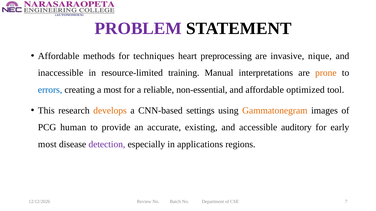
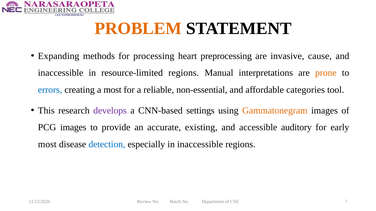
PROBLEM colour: purple -> orange
Affordable at (59, 56): Affordable -> Expanding
techniques: techniques -> processing
nique: nique -> cause
resource-limited training: training -> regions
optimized: optimized -> categories
develops colour: orange -> purple
PCG human: human -> images
detection colour: purple -> blue
in applications: applications -> inaccessible
